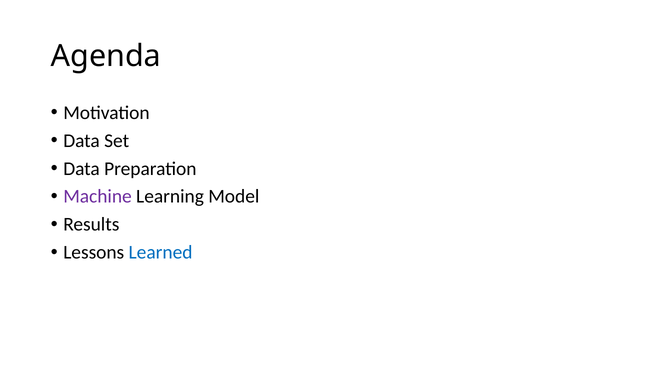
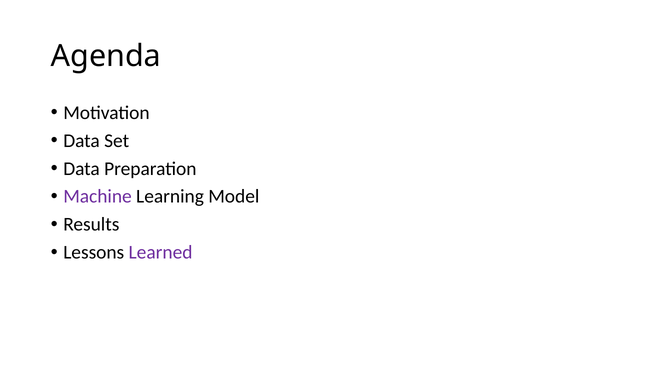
Learned colour: blue -> purple
